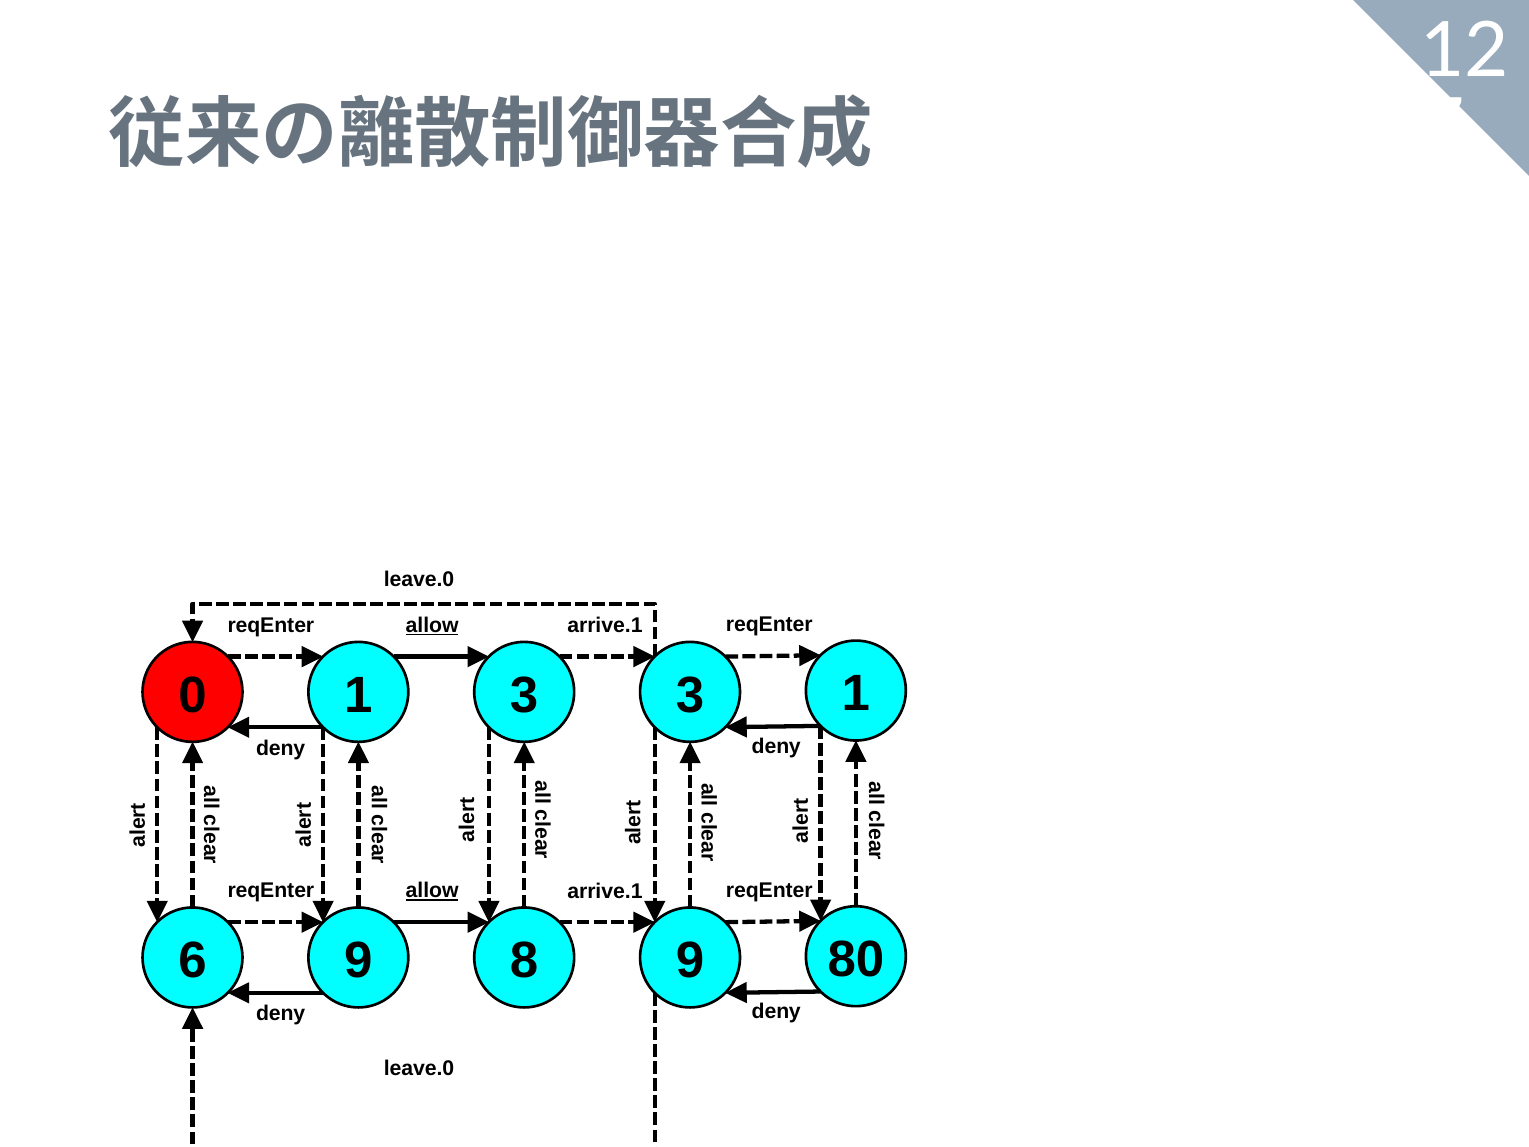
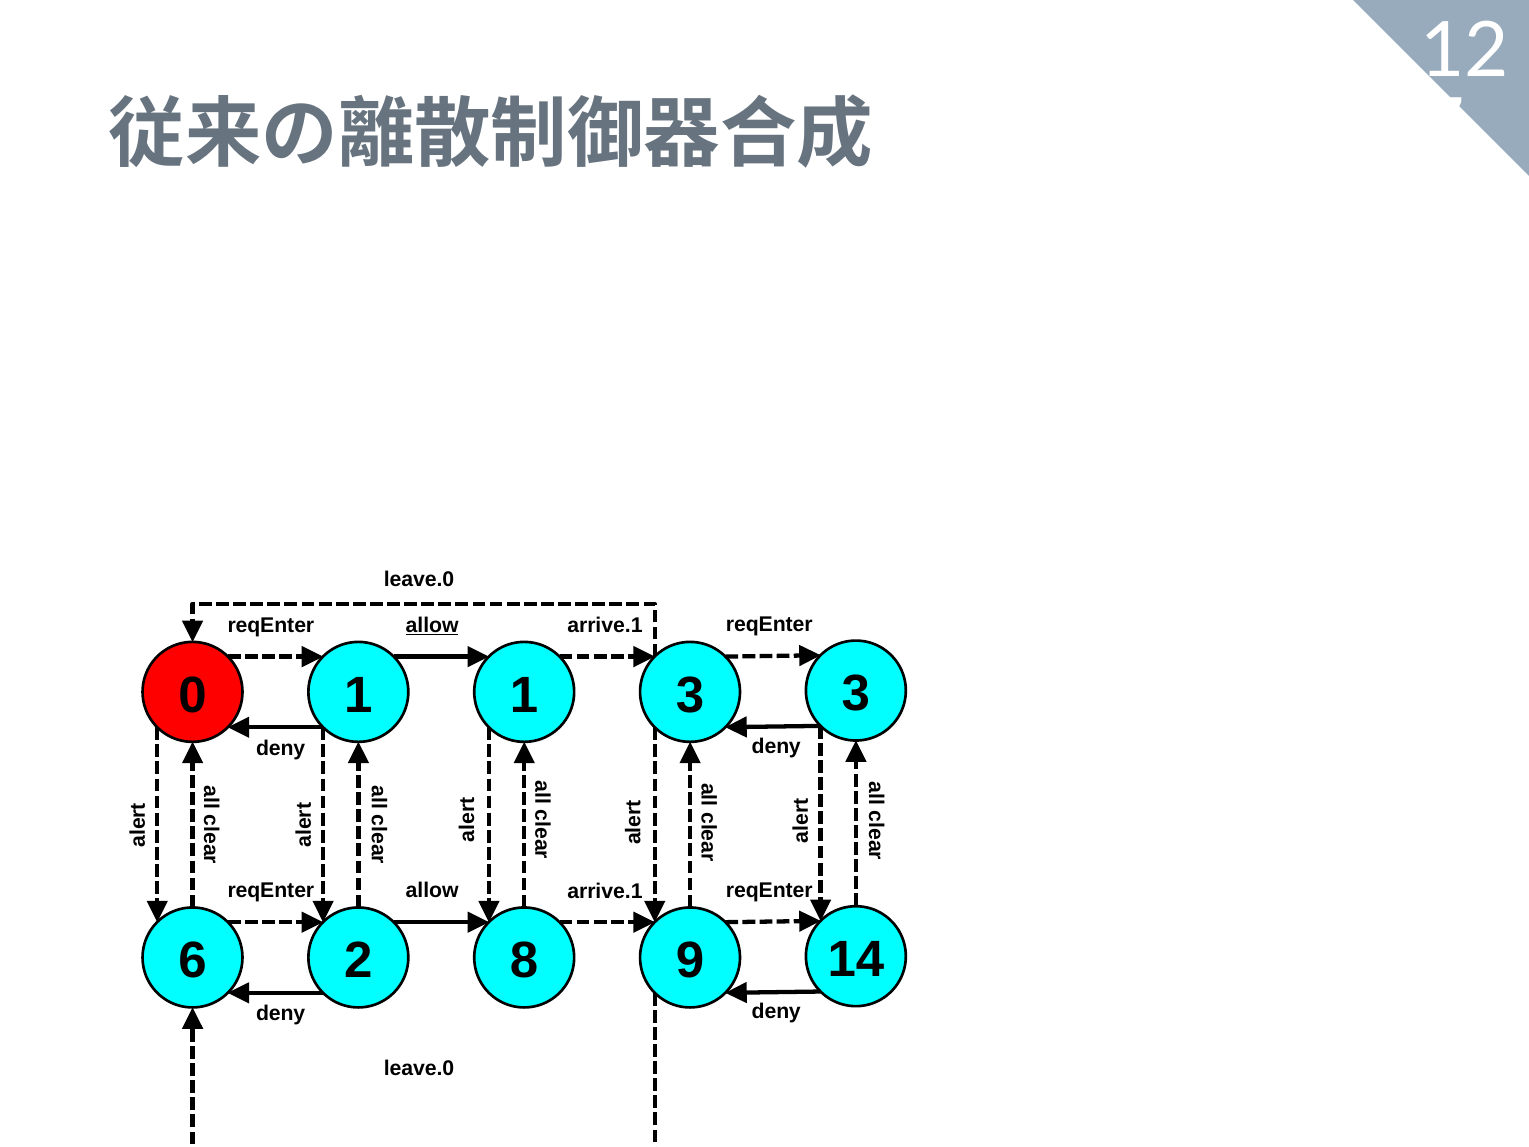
1 3: 3 -> 1
3 1: 1 -> 3
allow at (432, 891) underline: present -> none
6 9: 9 -> 2
80: 80 -> 14
